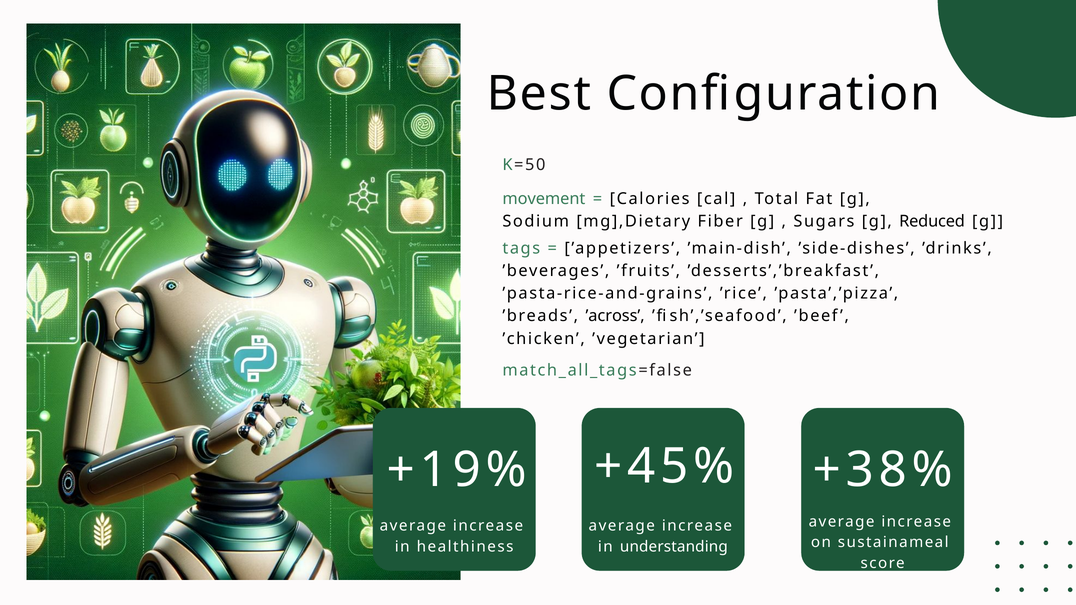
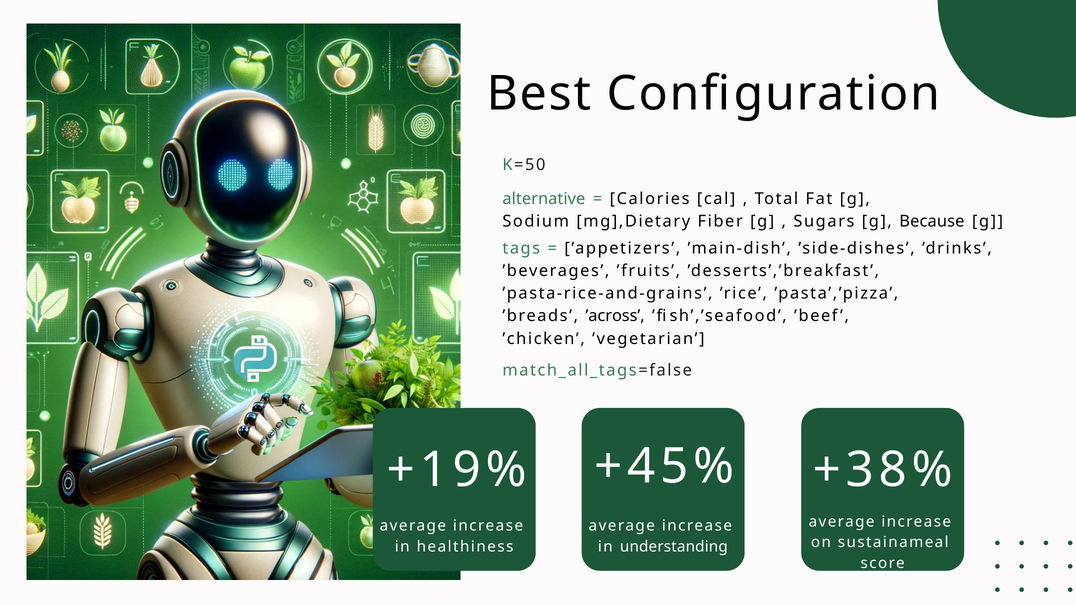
movement: movement -> alternative
Reduced: Reduced -> Because
